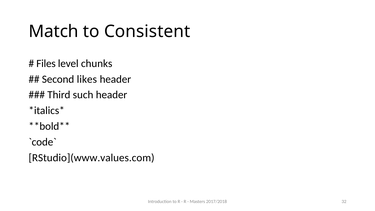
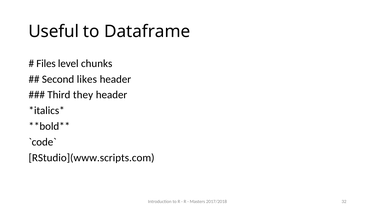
Match: Match -> Useful
Consistent: Consistent -> Dataframe
such: such -> they
RStudio](www.values.com: RStudio](www.values.com -> RStudio](www.scripts.com
